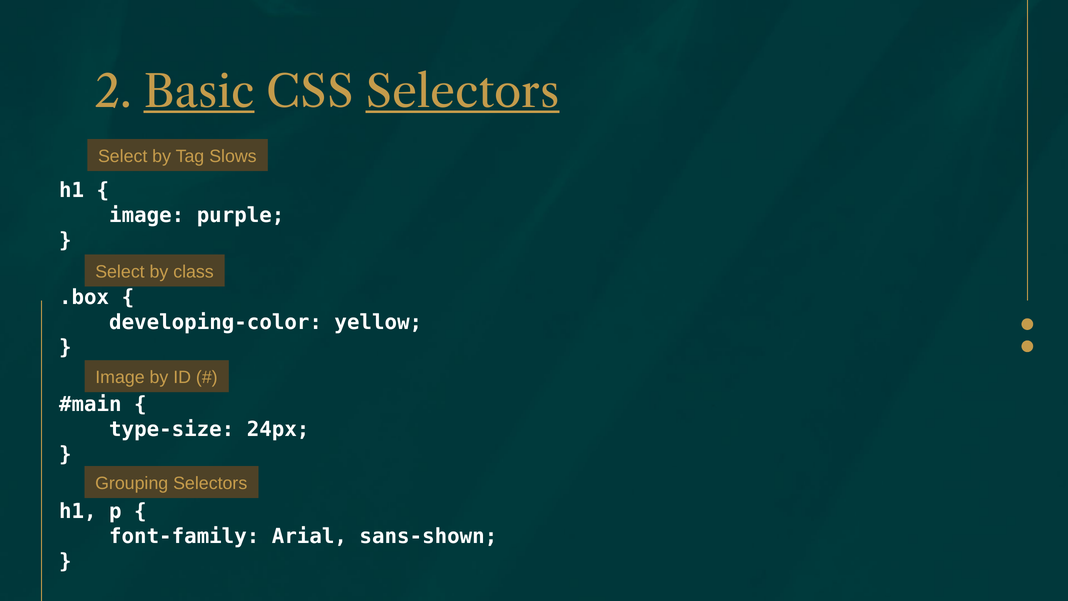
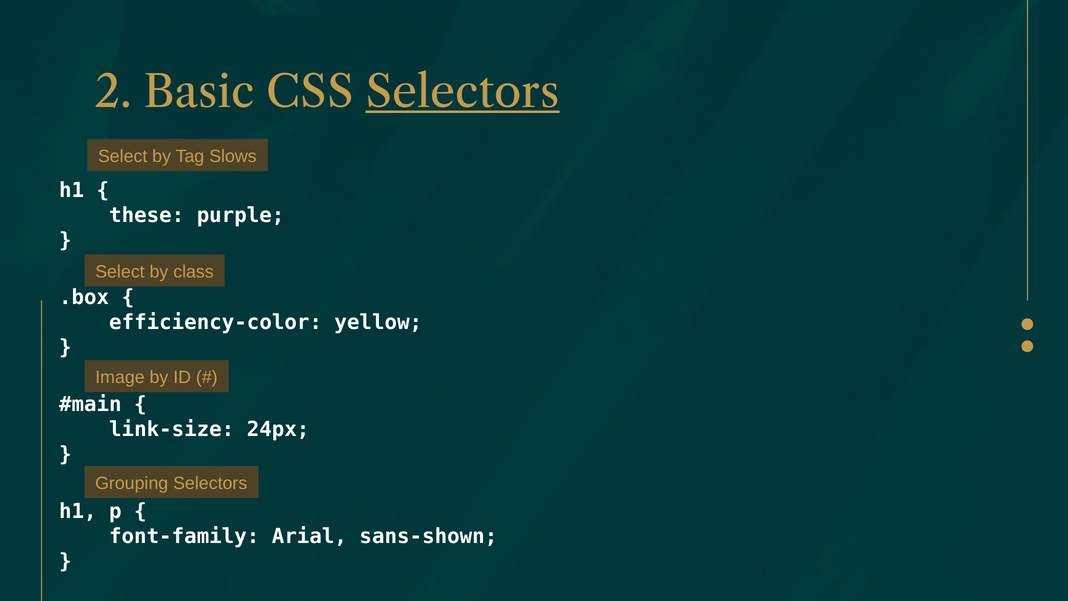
Basic underline: present -> none
image at (147, 215): image -> these
developing-color: developing-color -> efficiency-color
type-size: type-size -> link-size
